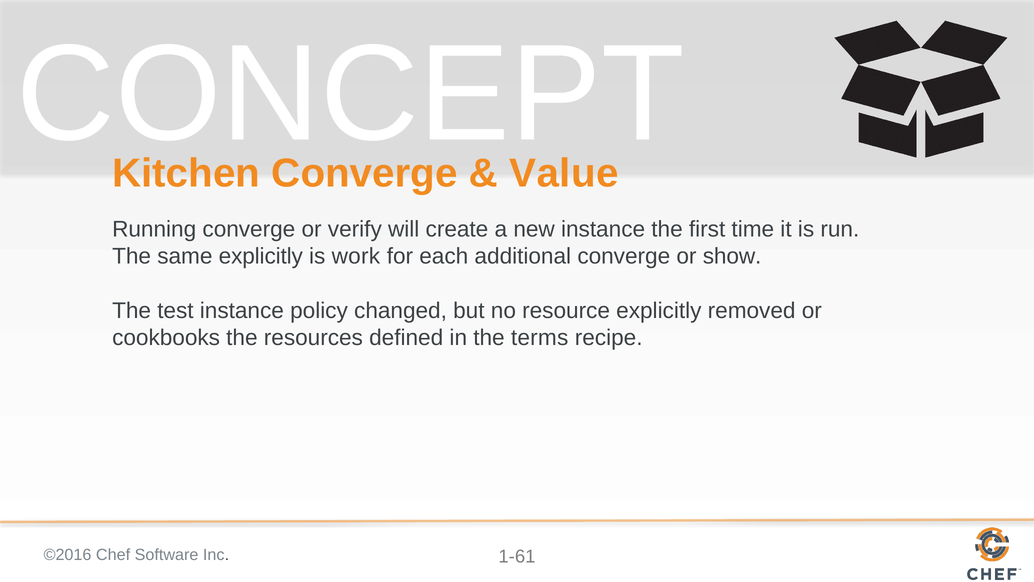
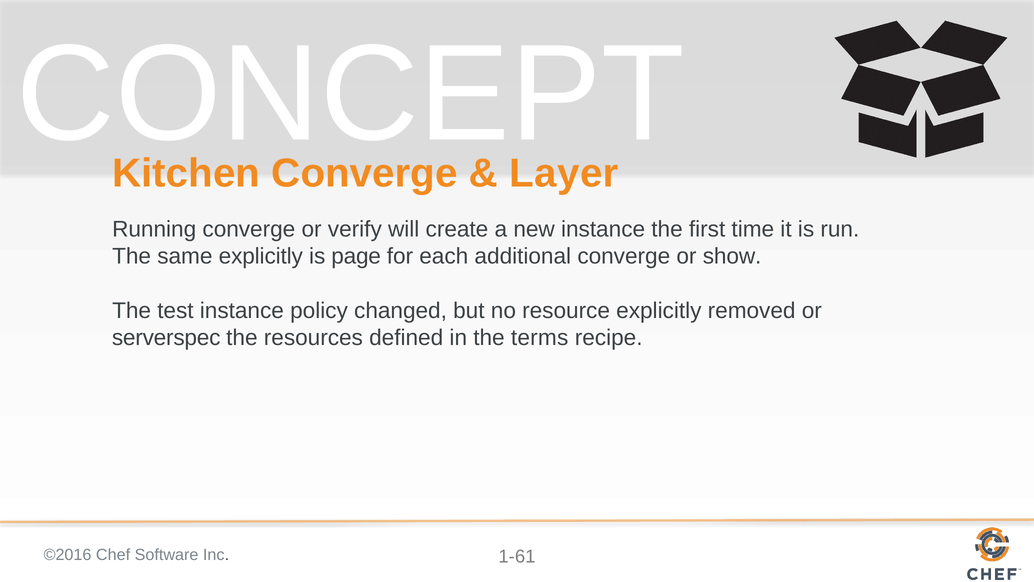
Value: Value -> Layer
work: work -> page
cookbooks: cookbooks -> serverspec
